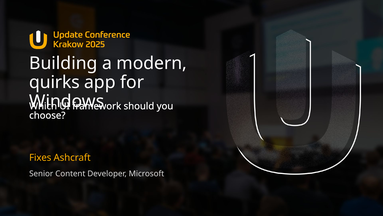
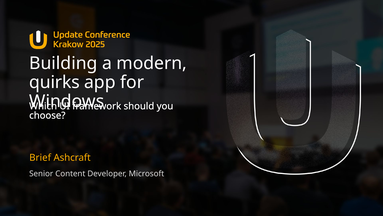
Fixes: Fixes -> Brief
